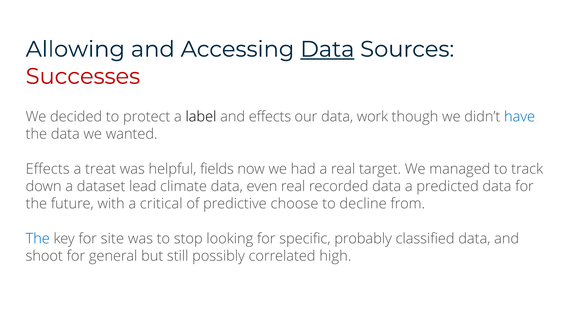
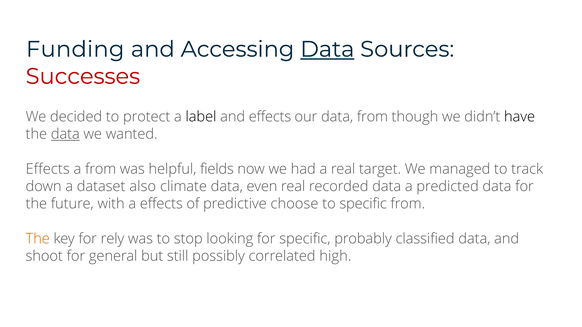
Allowing: Allowing -> Funding
data work: work -> from
have colour: blue -> black
data at (65, 134) underline: none -> present
a treat: treat -> from
lead: lead -> also
a critical: critical -> effects
to decline: decline -> specific
The at (38, 239) colour: blue -> orange
site: site -> rely
